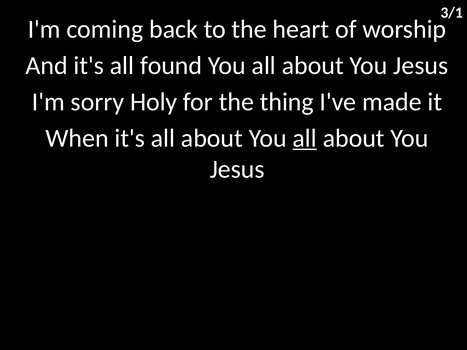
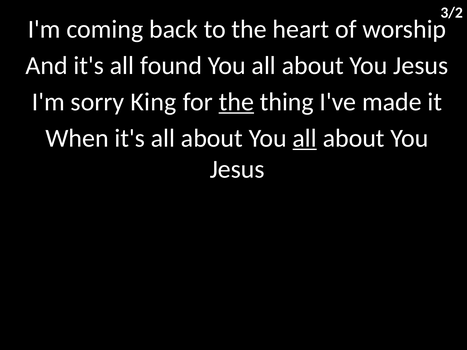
3/1: 3/1 -> 3/2
Holy: Holy -> King
the at (236, 102) underline: none -> present
